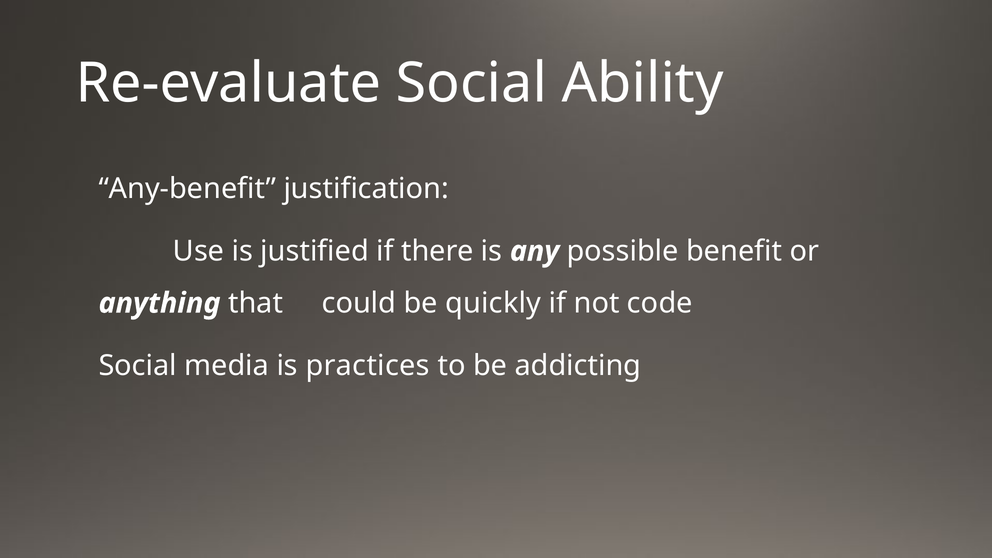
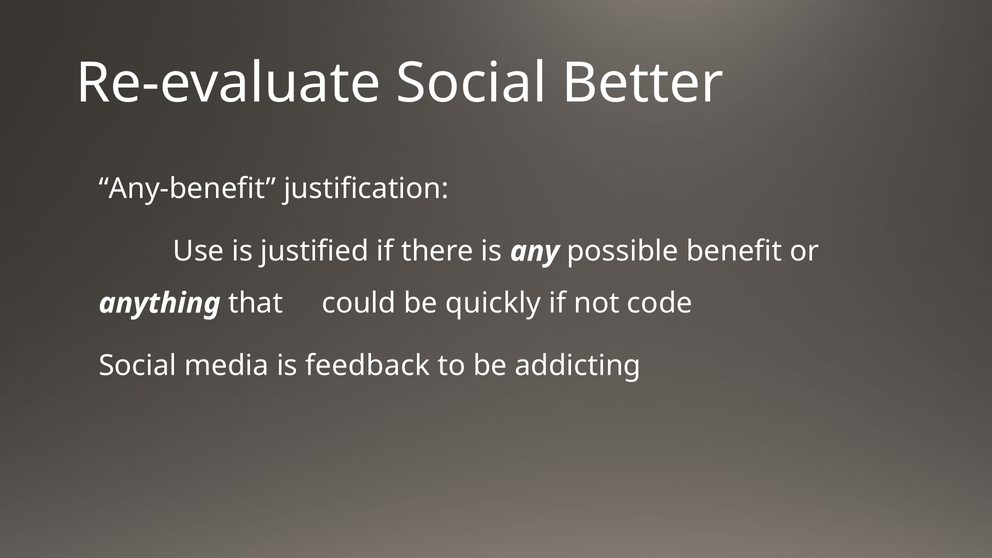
Ability: Ability -> Better
practices: practices -> feedback
